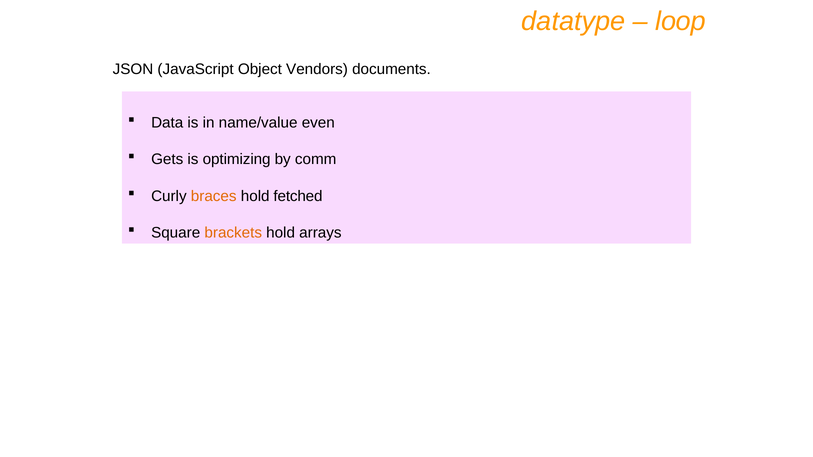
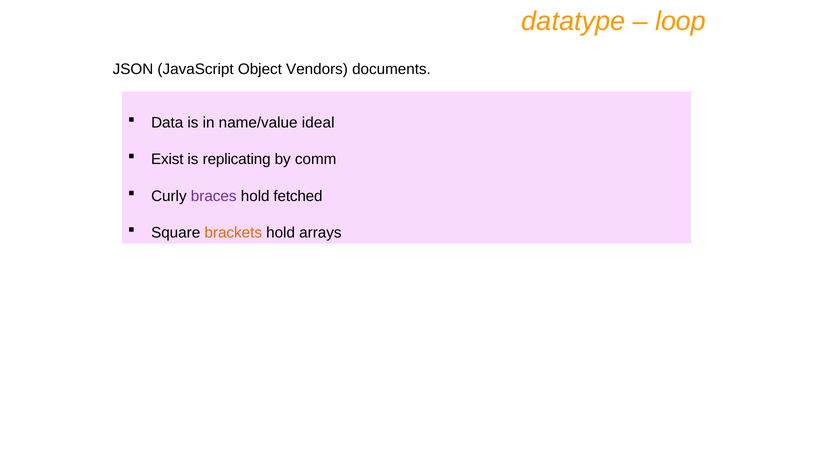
even: even -> ideal
Gets: Gets -> Exist
optimizing: optimizing -> replicating
braces colour: orange -> purple
